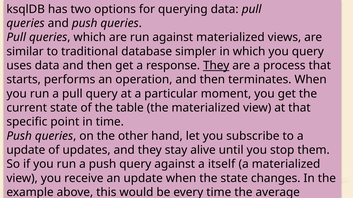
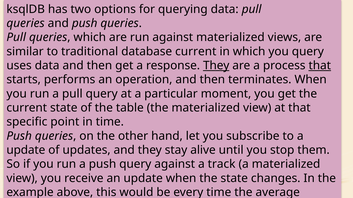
database simpler: simpler -> current
that at (320, 66) underline: none -> present
itself: itself -> track
